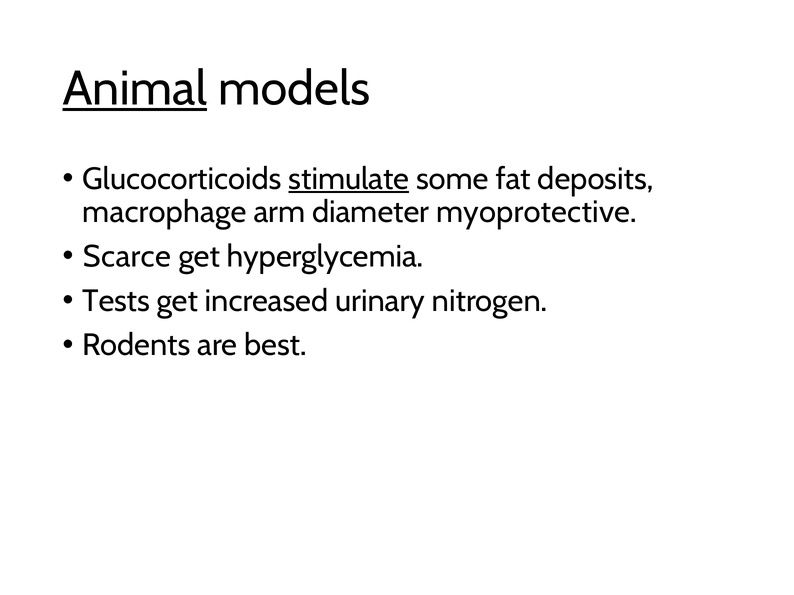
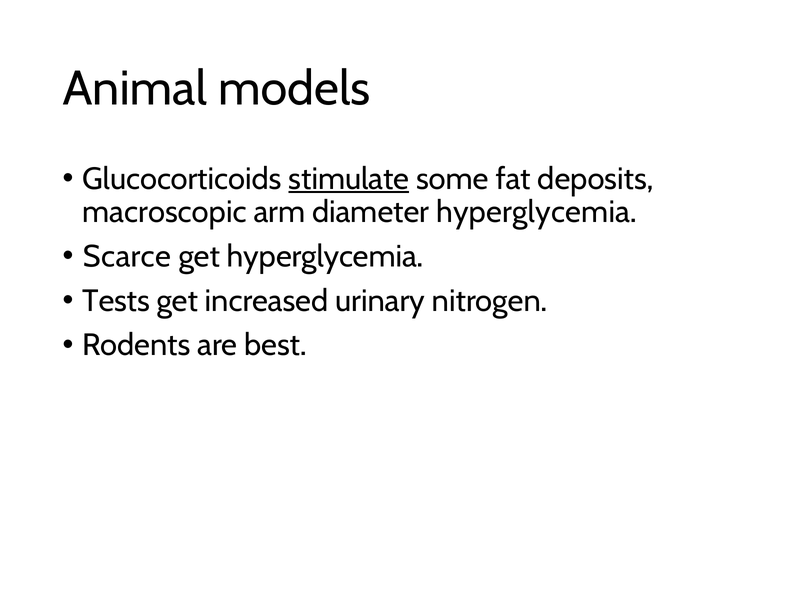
Animal underline: present -> none
macrophage: macrophage -> macroscopic
diameter myoprotective: myoprotective -> hyperglycemia
